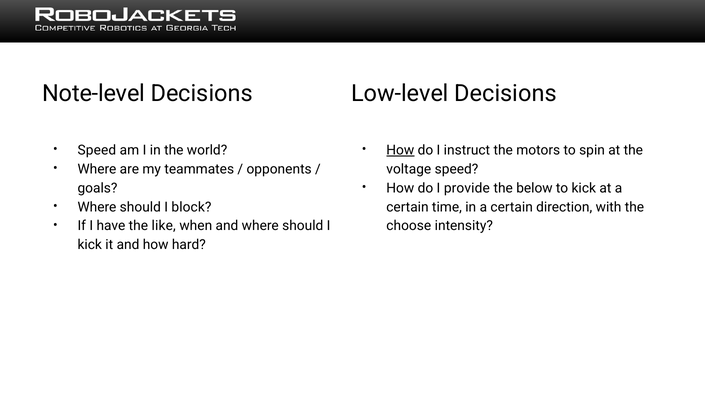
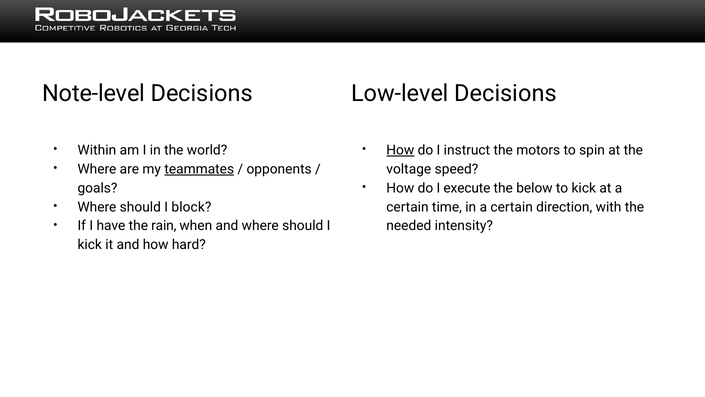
Speed at (97, 150): Speed -> Within
teammates underline: none -> present
provide: provide -> execute
like: like -> rain
choose: choose -> needed
